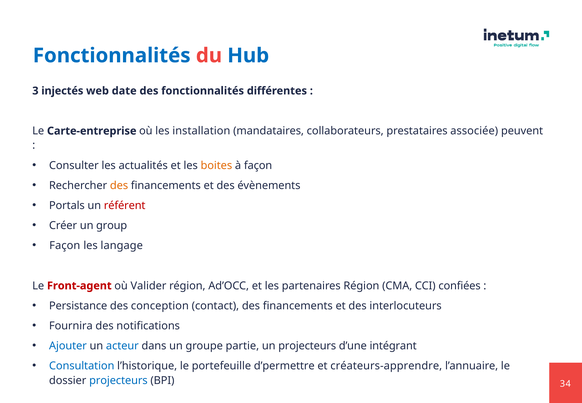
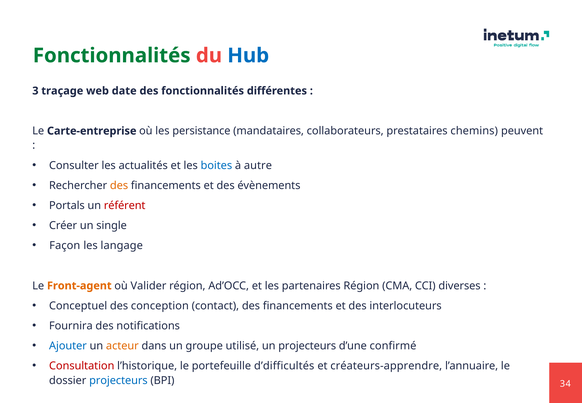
Fonctionnalités at (112, 56) colour: blue -> green
injectés: injectés -> traçage
installation: installation -> persistance
associée: associée -> chemins
boites colour: orange -> blue
à façon: façon -> autre
group: group -> single
Front-agent colour: red -> orange
confiées: confiées -> diverses
Persistance: Persistance -> Conceptuel
acteur colour: blue -> orange
partie: partie -> utilisé
intégrant: intégrant -> confirmé
Consultation colour: blue -> red
d’permettre: d’permettre -> d’difficultés
